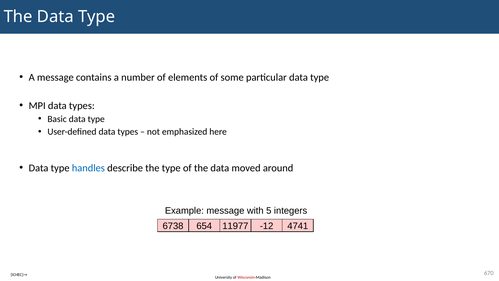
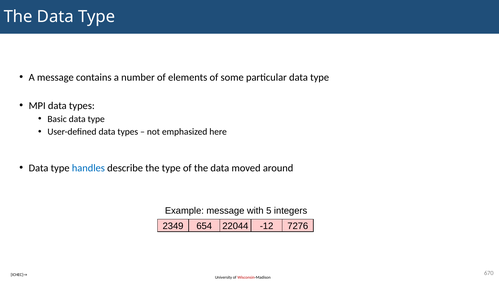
6738: 6738 -> 2349
11977: 11977 -> 22044
4741: 4741 -> 7276
